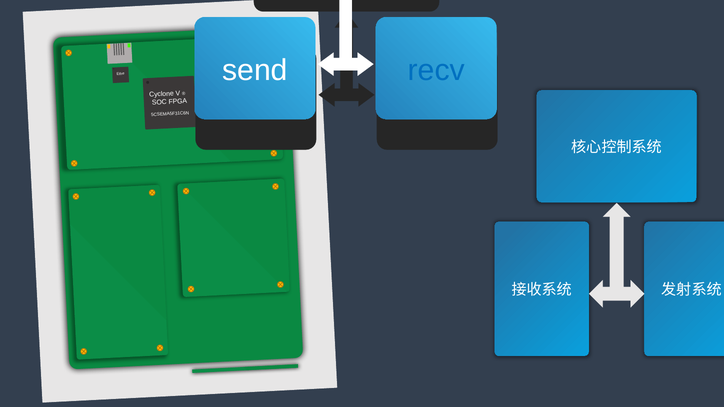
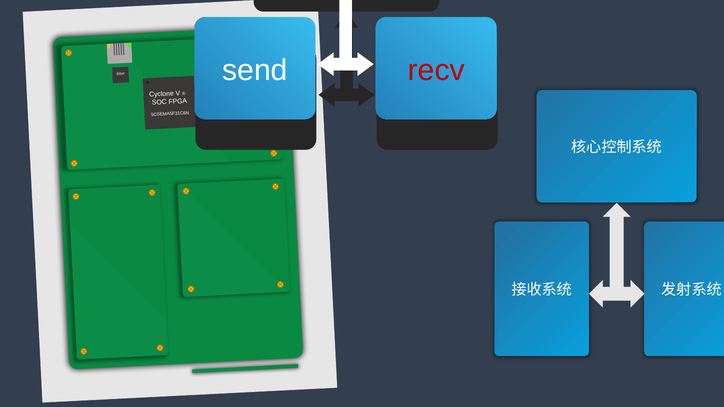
recv colour: blue -> red
